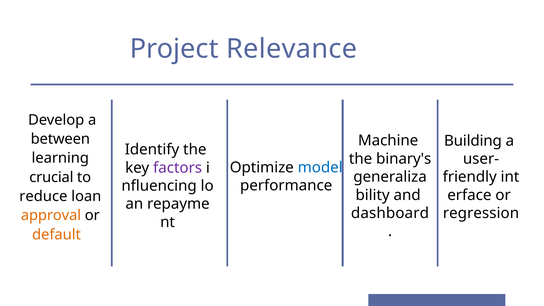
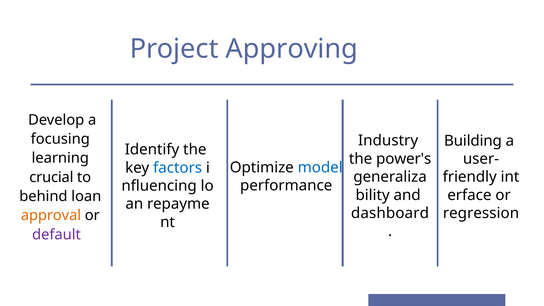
Relevance: Relevance -> Approving
between: between -> focusing
Machine: Machine -> Industry
binary's: binary's -> power's
factors colour: purple -> blue
reduce: reduce -> behind
default colour: orange -> purple
